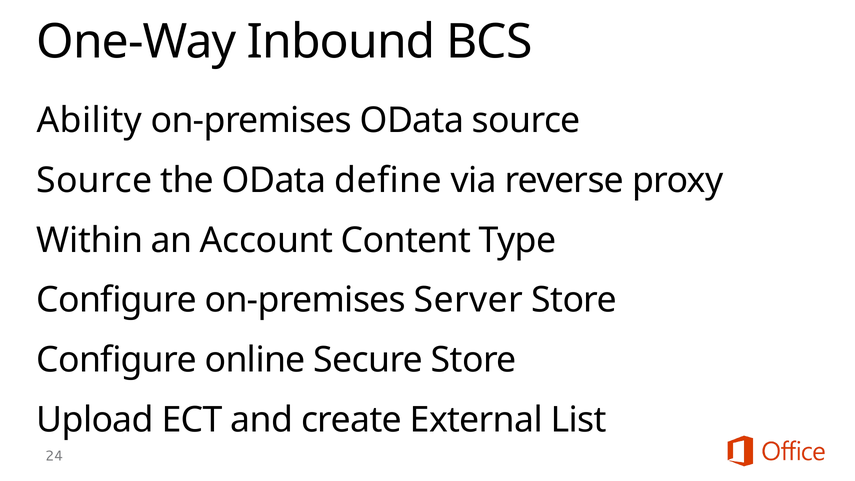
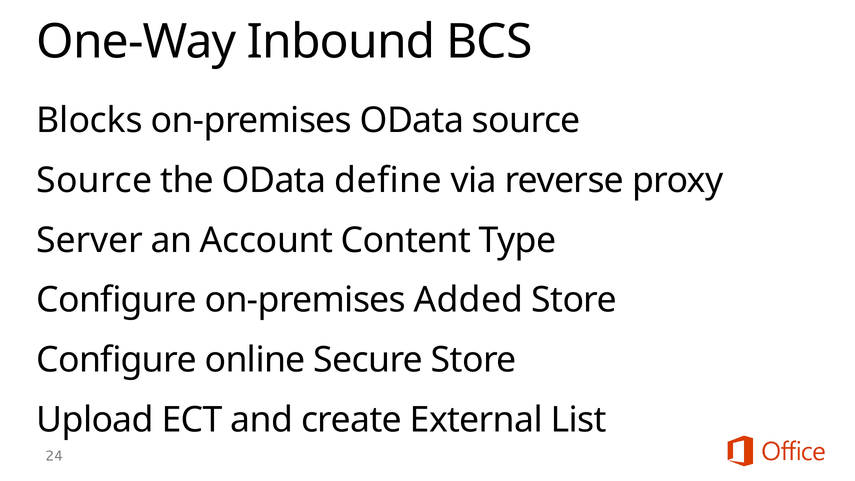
Ability: Ability -> Blocks
Within: Within -> Server
Server: Server -> Added
